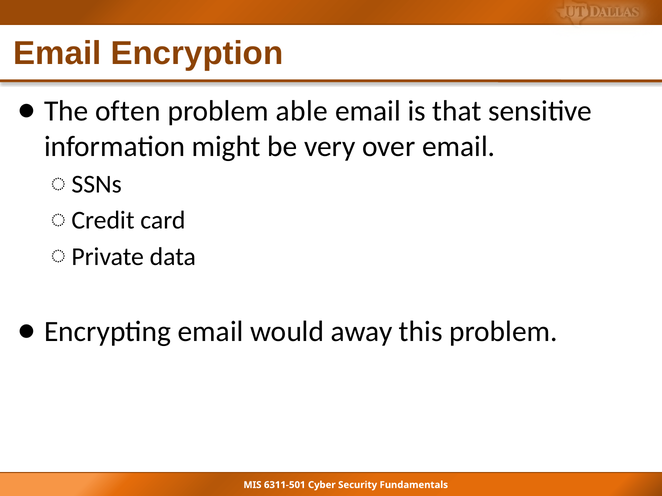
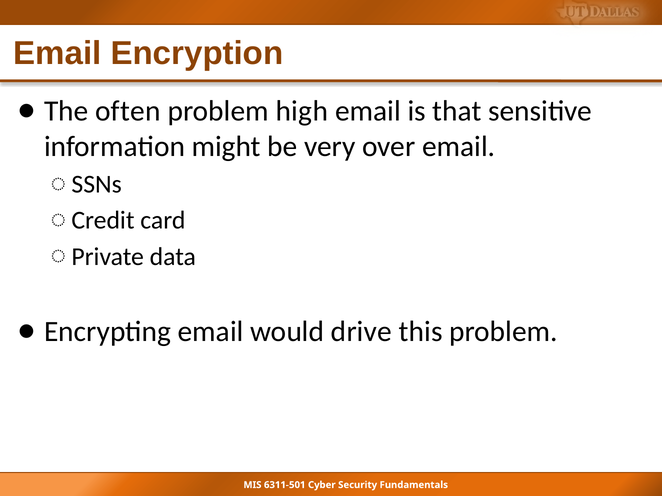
able: able -> high
away: away -> drive
